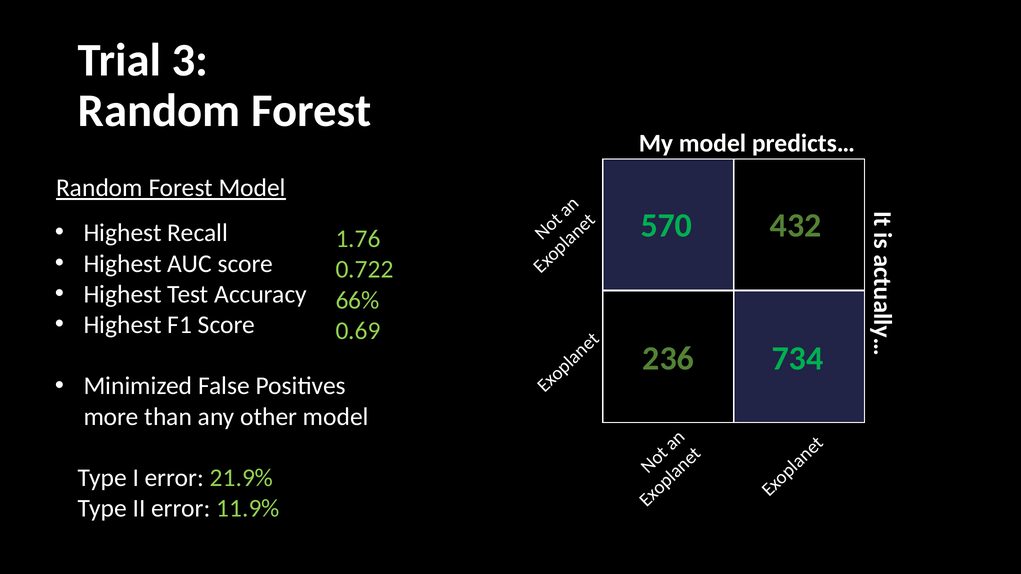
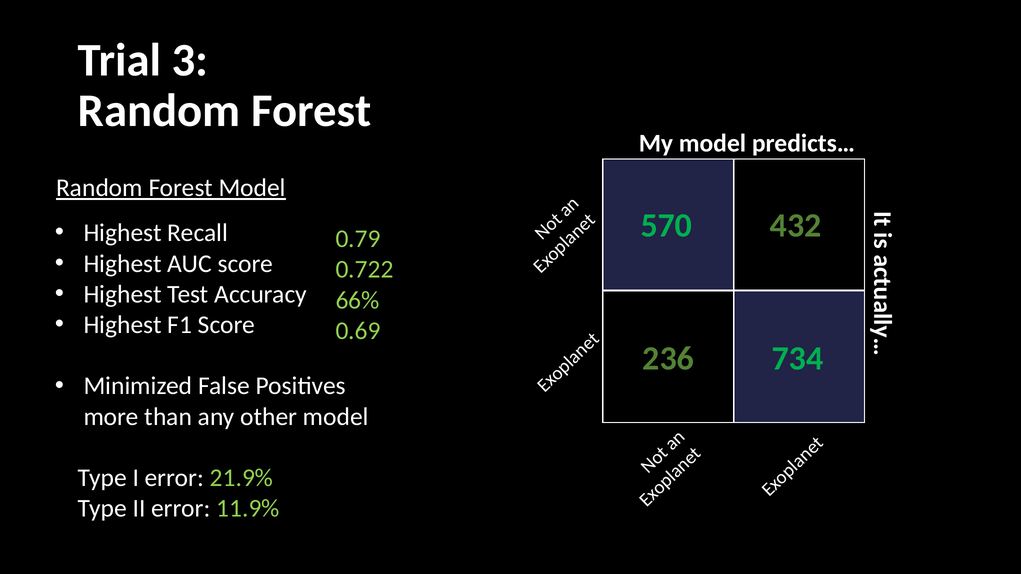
1.76: 1.76 -> 0.79
